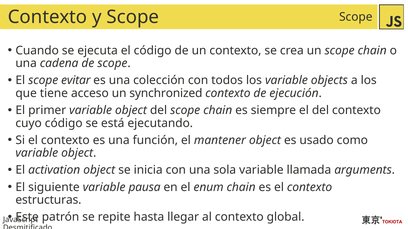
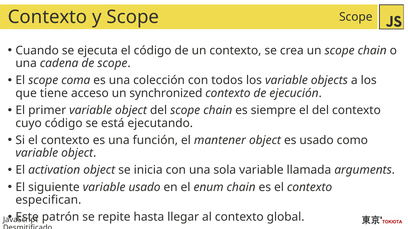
evitar: evitar -> coma
variable pausa: pausa -> usado
estructuras: estructuras -> especifican
